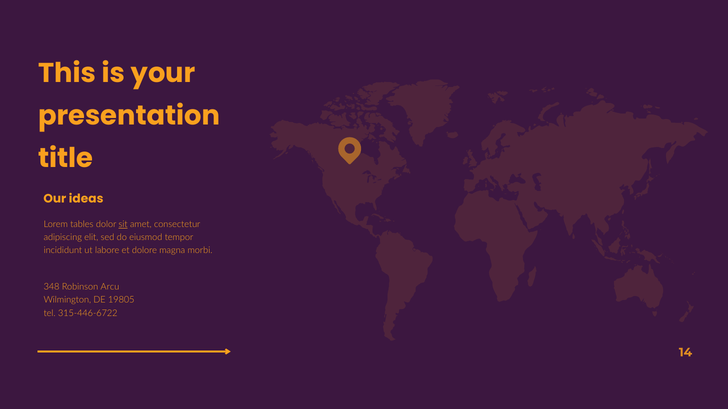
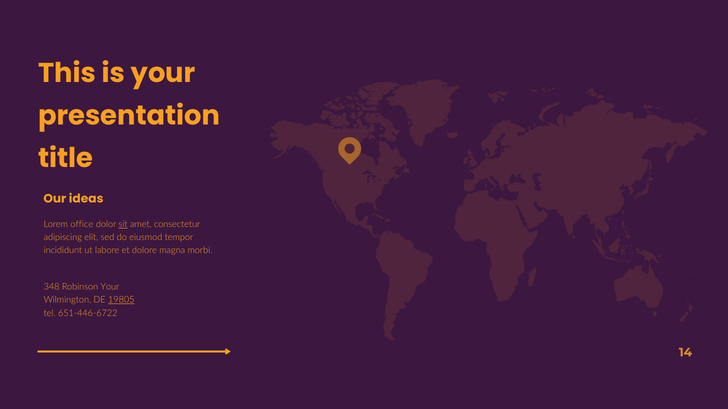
tables: tables -> office
Robinson Arcu: Arcu -> Your
19805 underline: none -> present
315-446-6722: 315-446-6722 -> 651-446-6722
